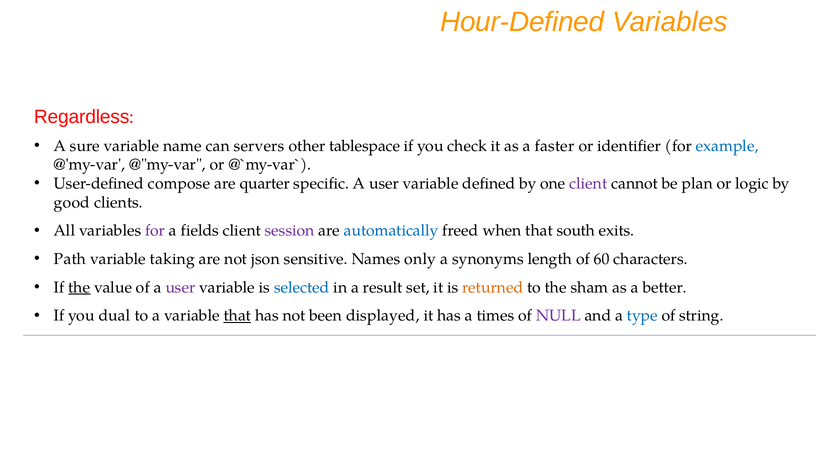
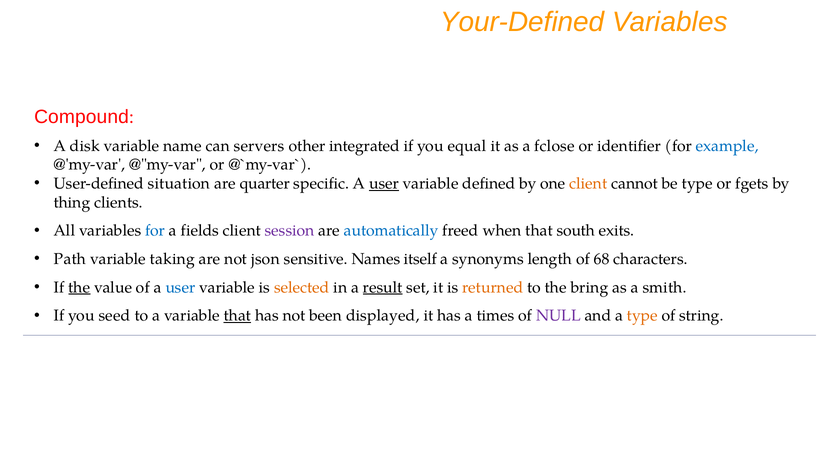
Hour-Defined: Hour-Defined -> Your-Defined
Regardless: Regardless -> Compound
sure: sure -> disk
tablespace: tablespace -> integrated
check: check -> equal
faster: faster -> fclose
compose: compose -> situation
user at (384, 184) underline: none -> present
client at (588, 184) colour: purple -> orange
be plan: plan -> type
logic: logic -> fgets
good: good -> thing
for at (155, 231) colour: purple -> blue
only: only -> itself
60: 60 -> 68
user at (180, 287) colour: purple -> blue
selected colour: blue -> orange
result underline: none -> present
sham: sham -> bring
better: better -> smith
dual: dual -> seed
type at (642, 316) colour: blue -> orange
